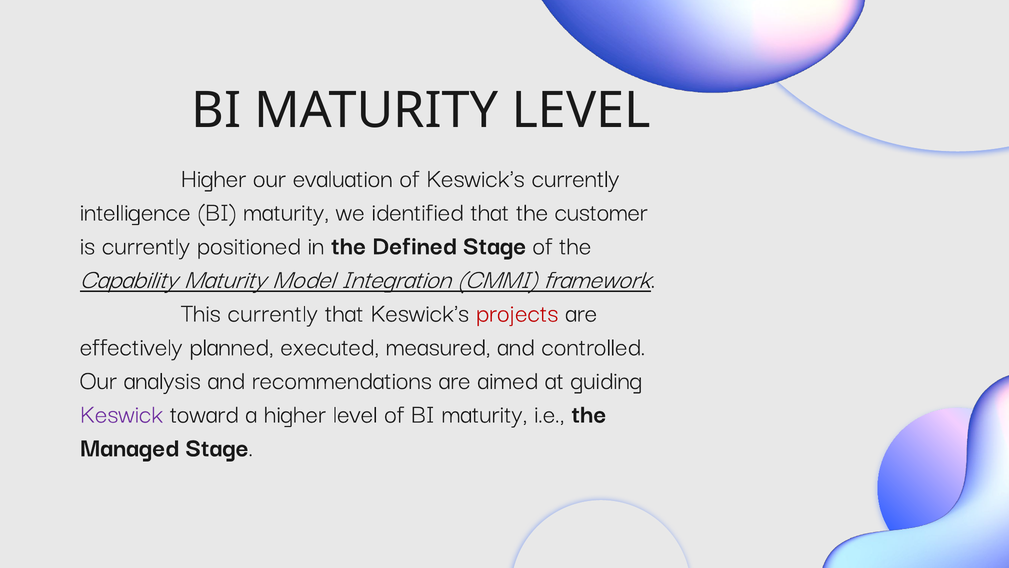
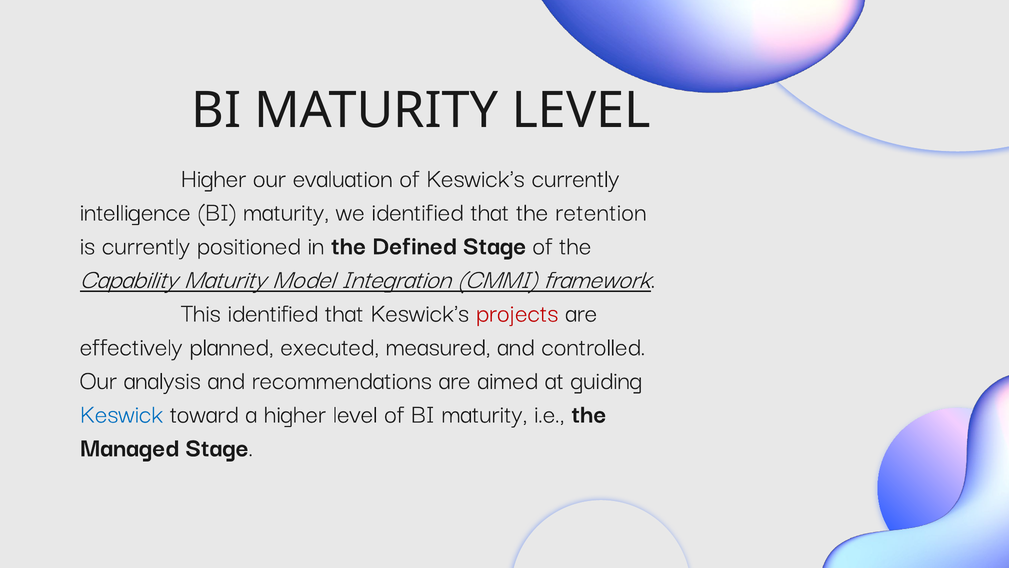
customer: customer -> retention
This currently: currently -> identified
Keswick colour: purple -> blue
